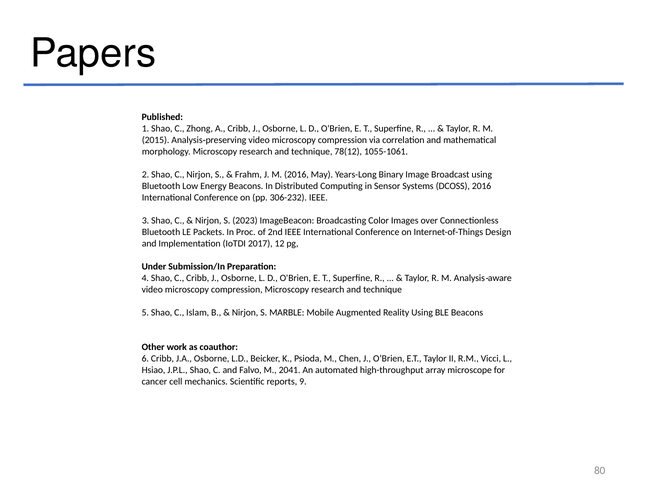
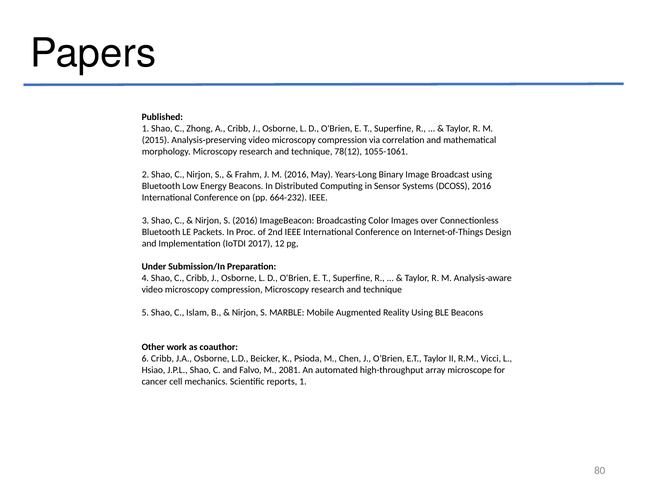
306-232: 306-232 -> 664-232
S 2023: 2023 -> 2016
2041: 2041 -> 2081
reports 9: 9 -> 1
